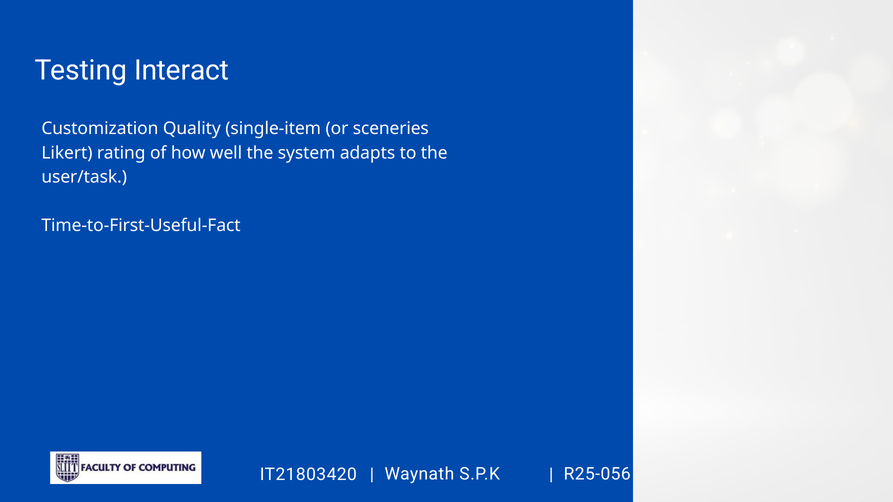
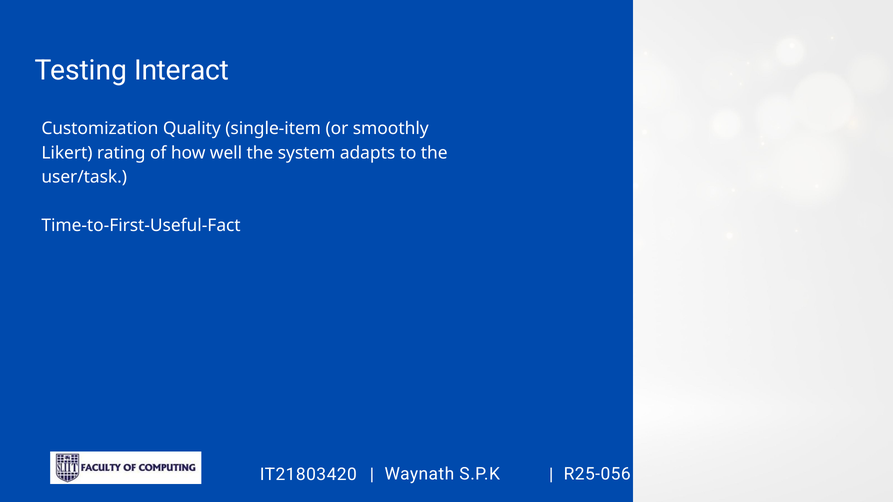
sceneries: sceneries -> smoothly
